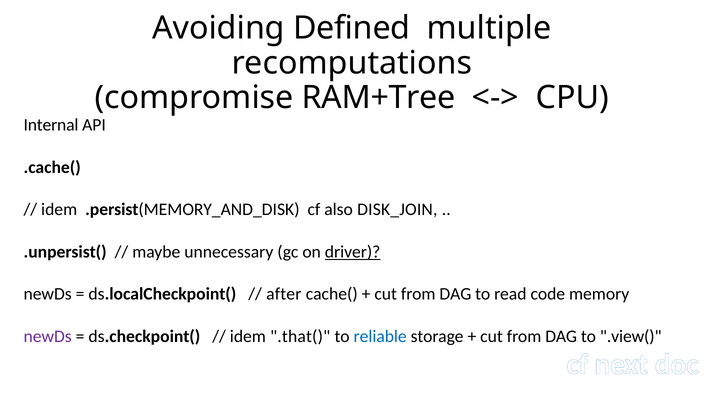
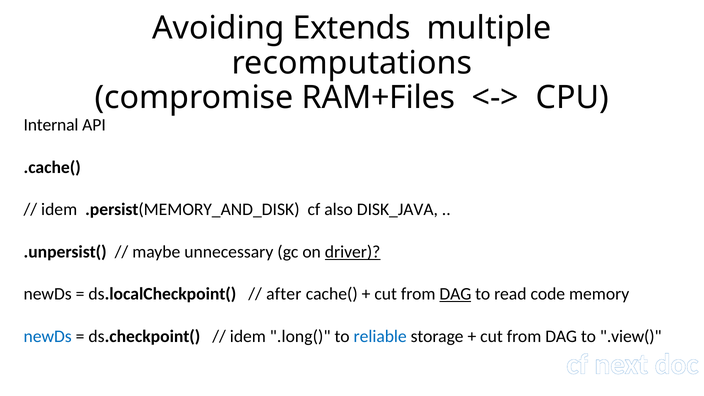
Defined: Defined -> Extends
RAM+Tree: RAM+Tree -> RAM+Files
DISK_JOIN: DISK_JOIN -> DISK_JAVA
DAG at (455, 294) underline: none -> present
newDs at (48, 336) colour: purple -> blue
.that(: .that( -> .long(
